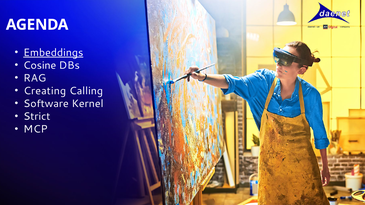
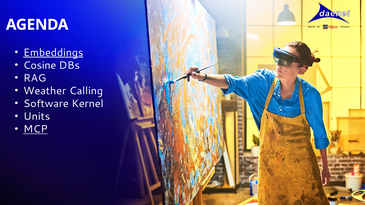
Creating: Creating -> Weather
Strict: Strict -> Units
MCP underline: none -> present
